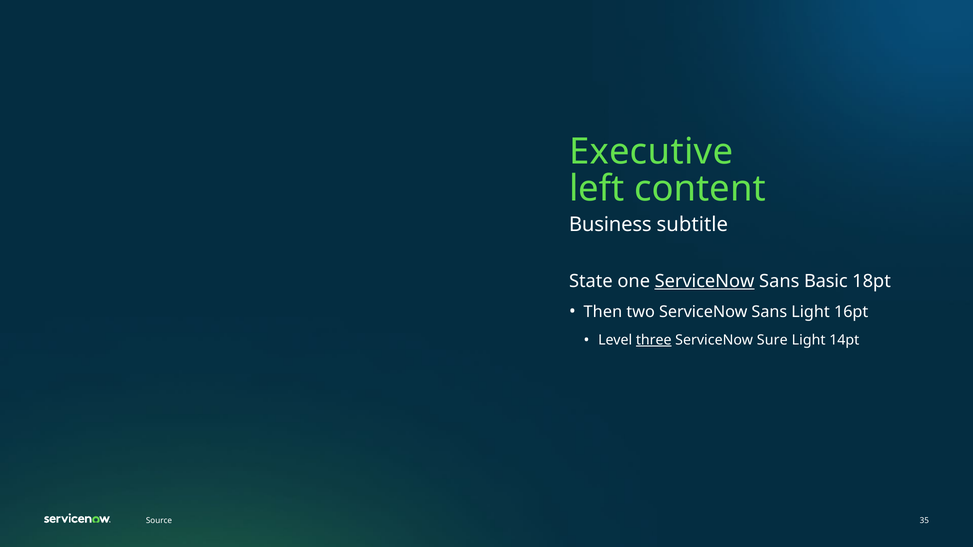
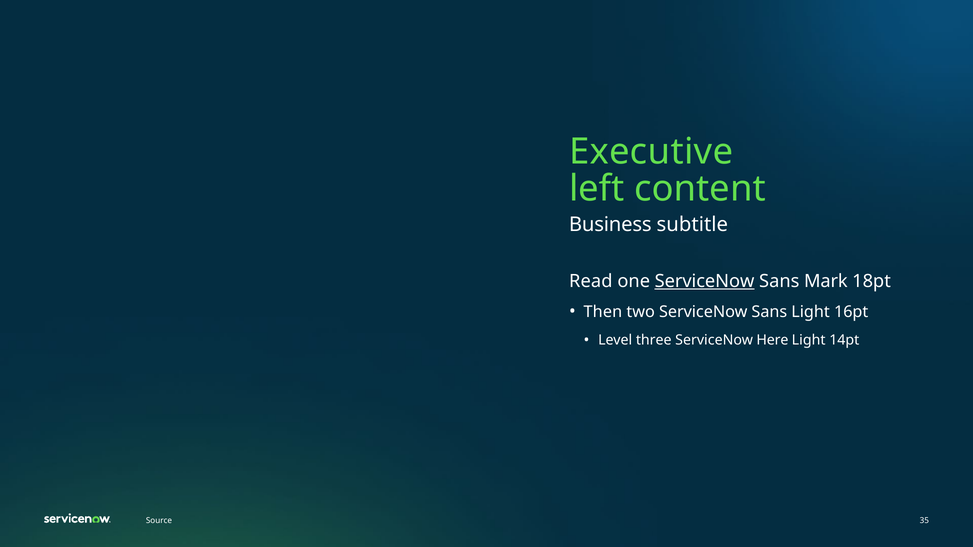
State: State -> Read
Basic: Basic -> Mark
three underline: present -> none
Sure: Sure -> Here
